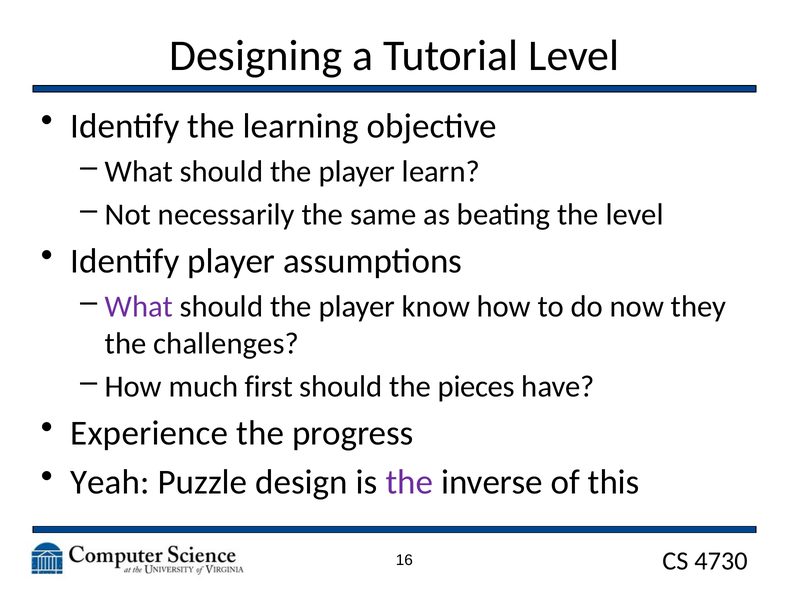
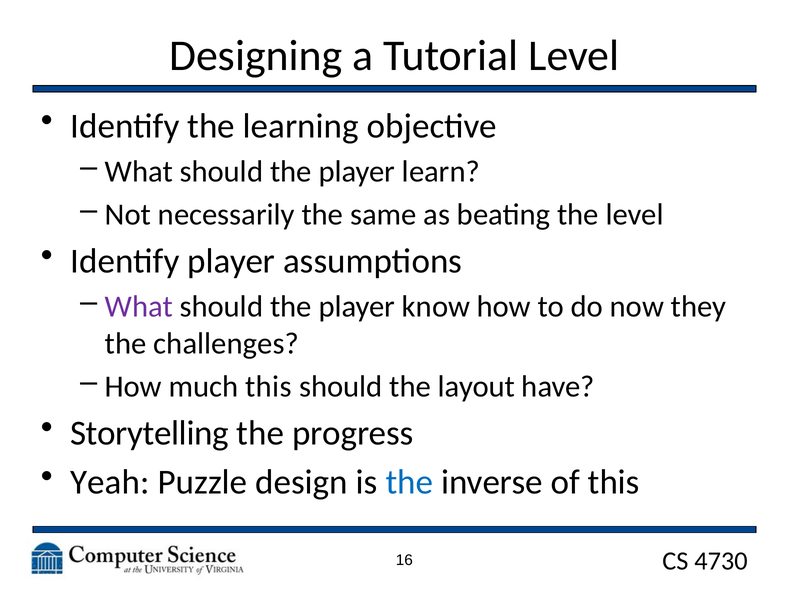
much first: first -> this
pieces: pieces -> layout
Experience: Experience -> Storytelling
the at (409, 482) colour: purple -> blue
